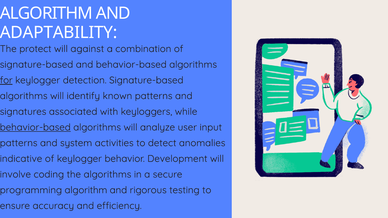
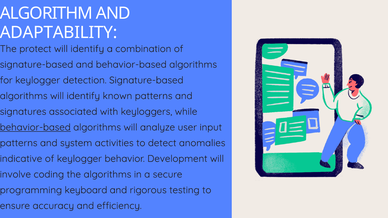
against at (87, 49): against -> identify
for underline: present -> none
programming algorithm: algorithm -> keyboard
